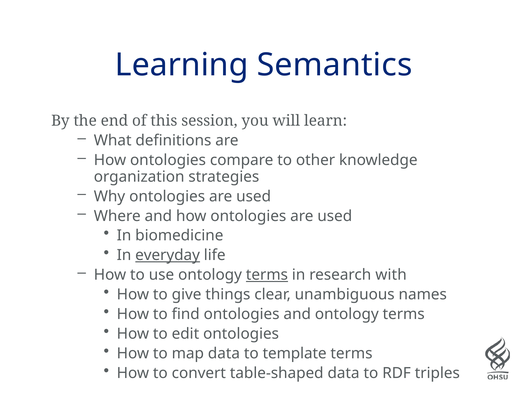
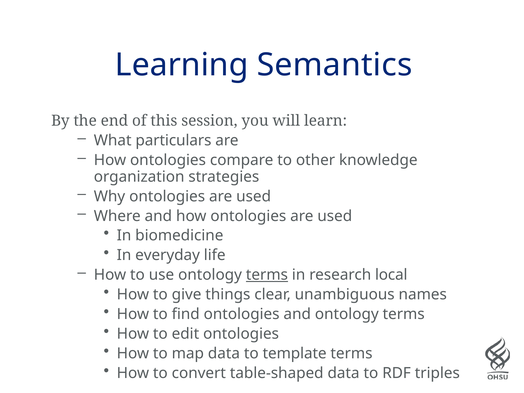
definitions: definitions -> particulars
everyday underline: present -> none
with: with -> local
